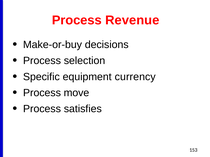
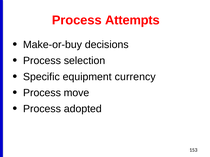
Revenue: Revenue -> Attempts
satisfies: satisfies -> adopted
